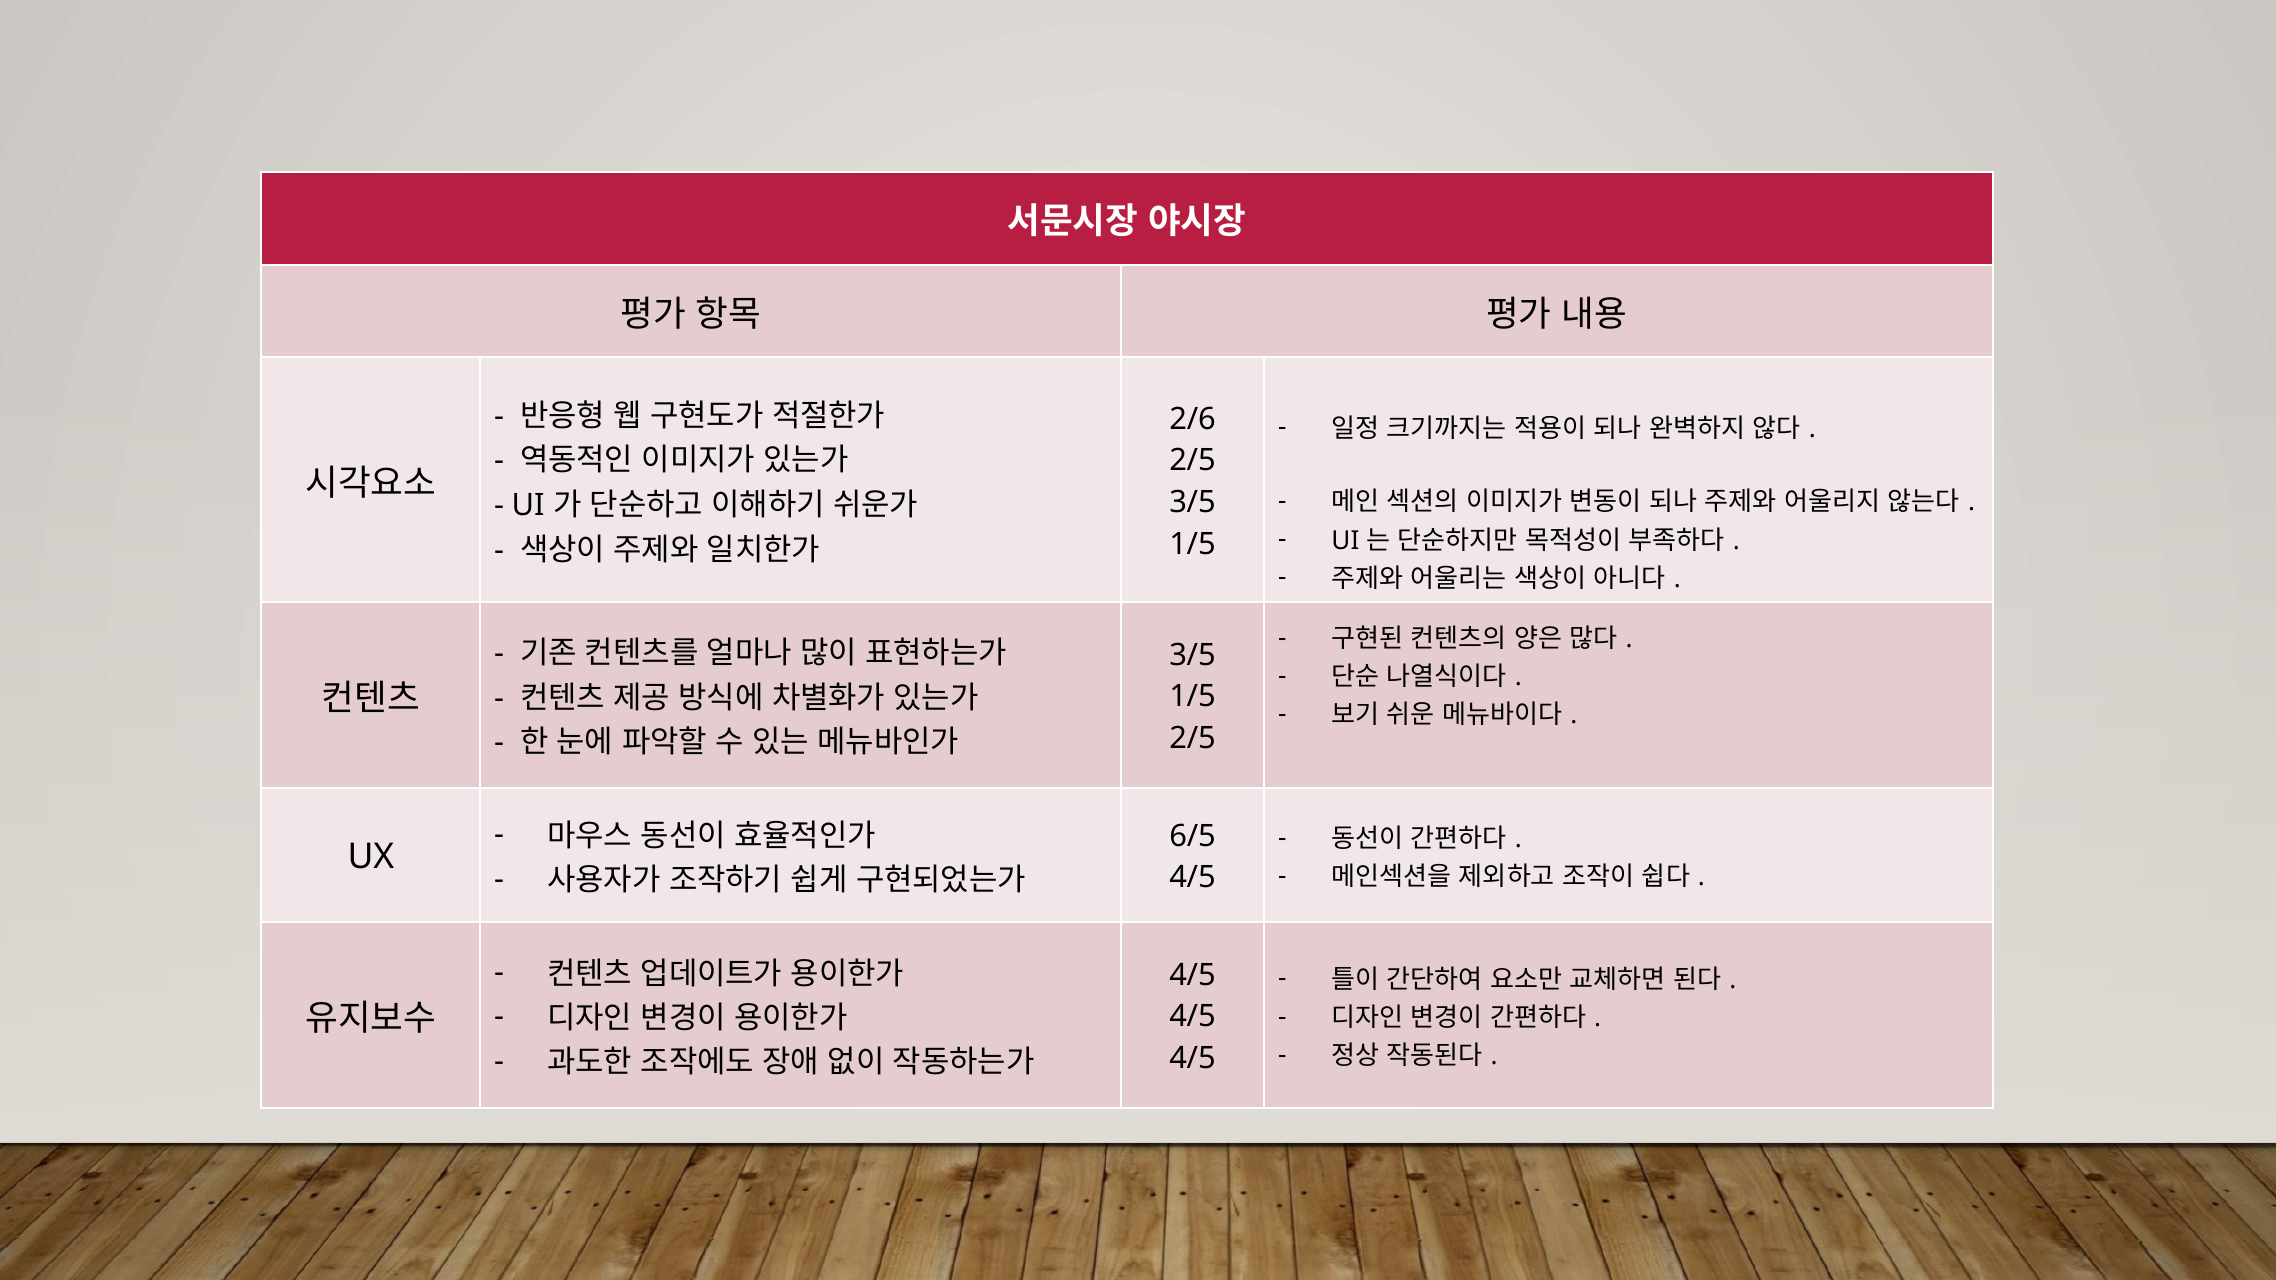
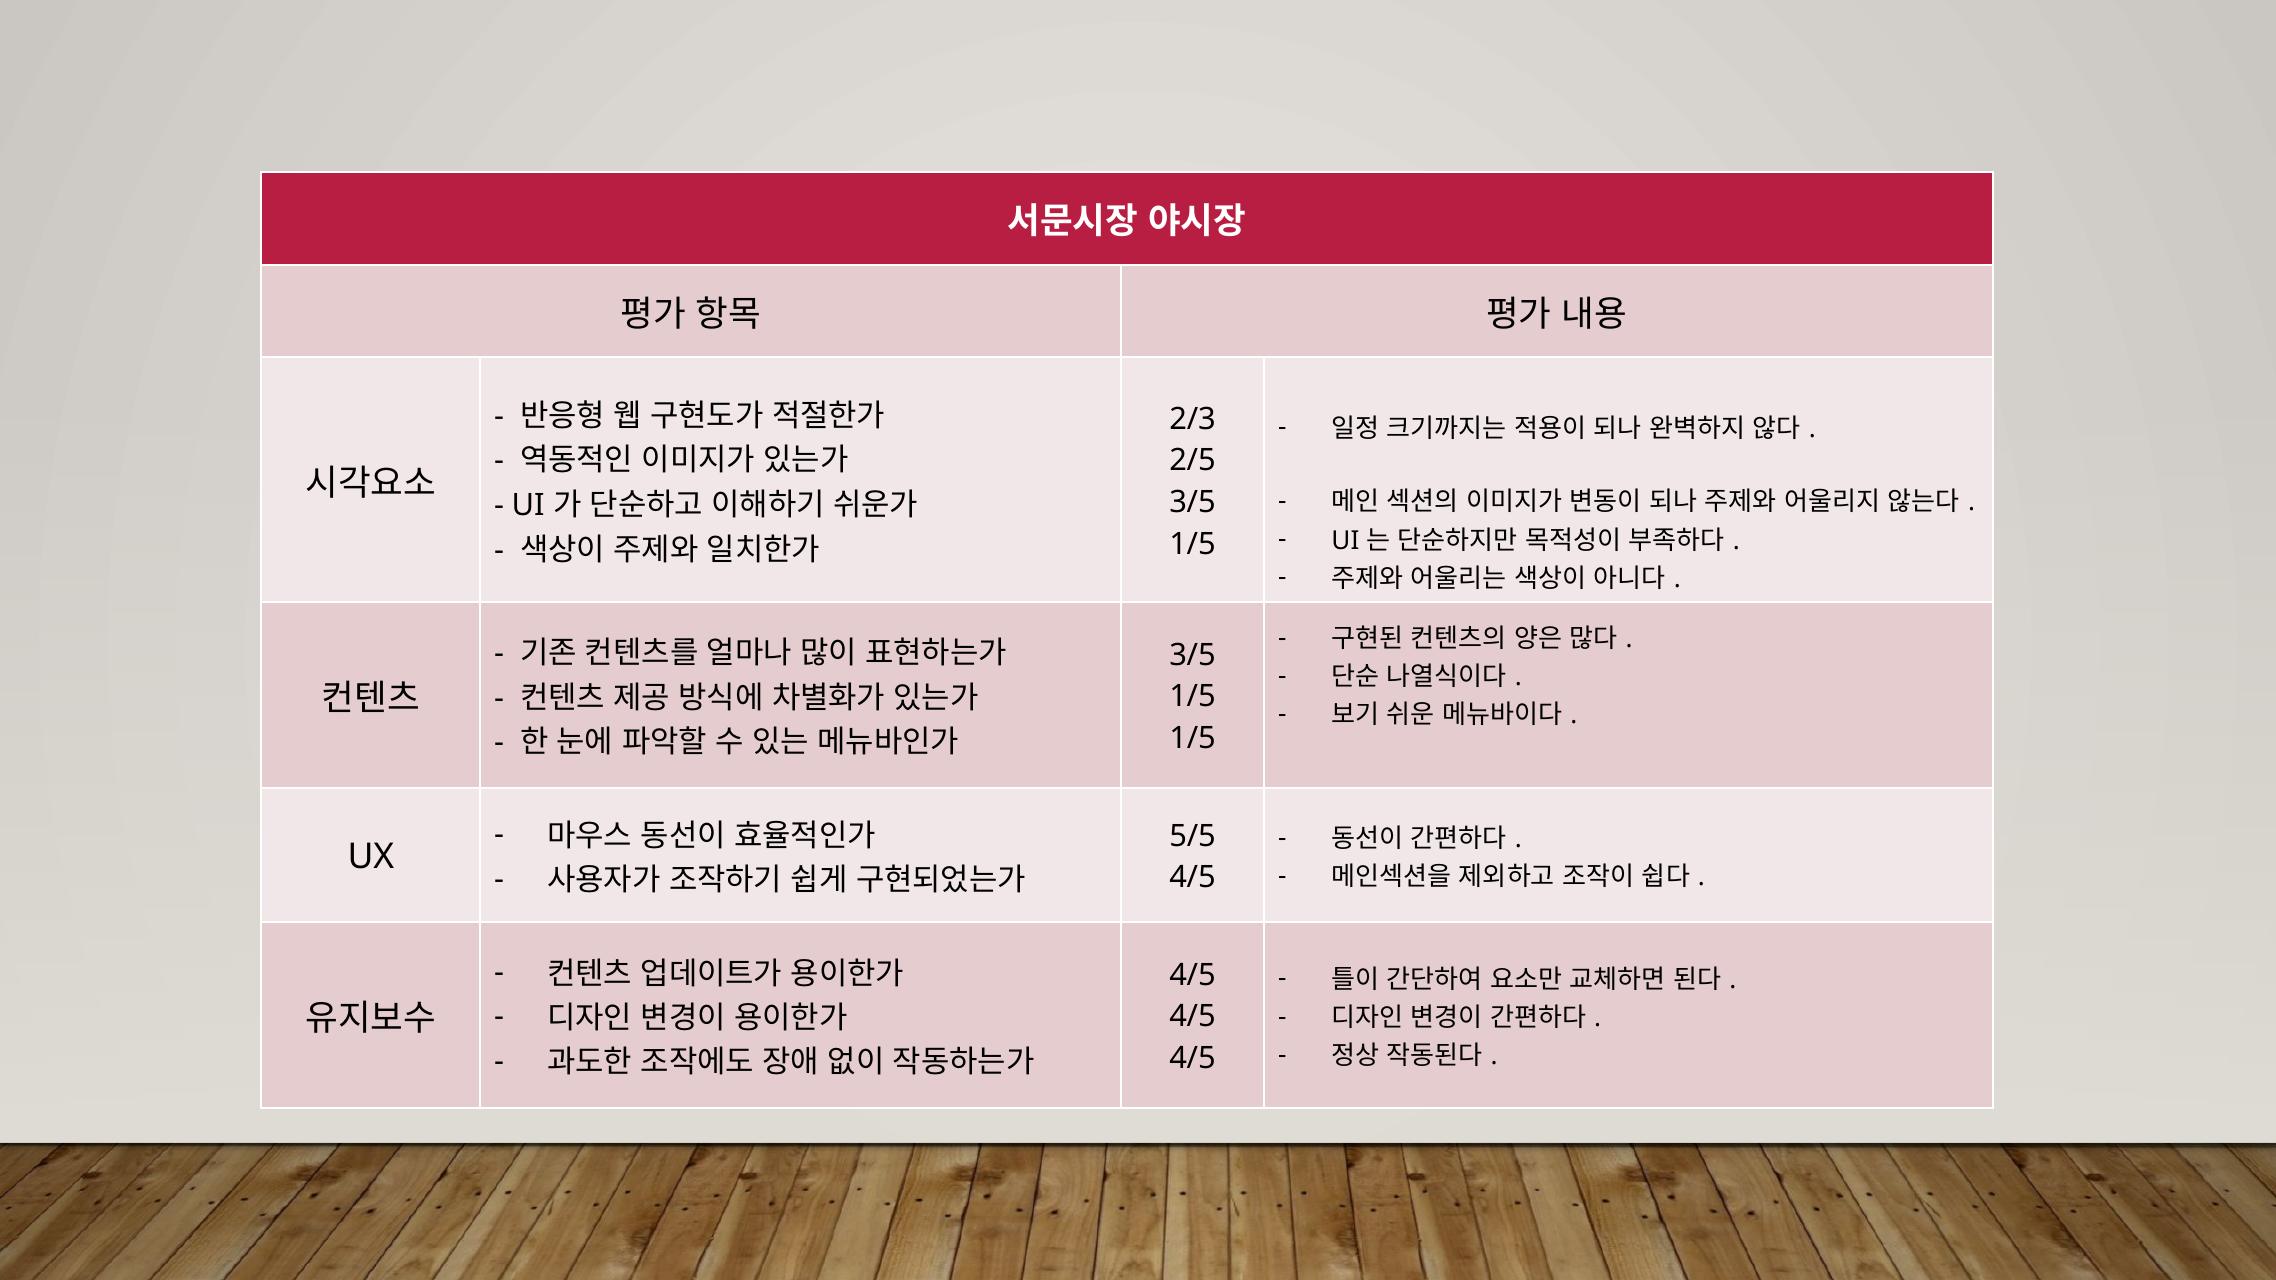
2/6: 2/6 -> 2/3
2/5 at (1193, 739): 2/5 -> 1/5
6/5: 6/5 -> 5/5
